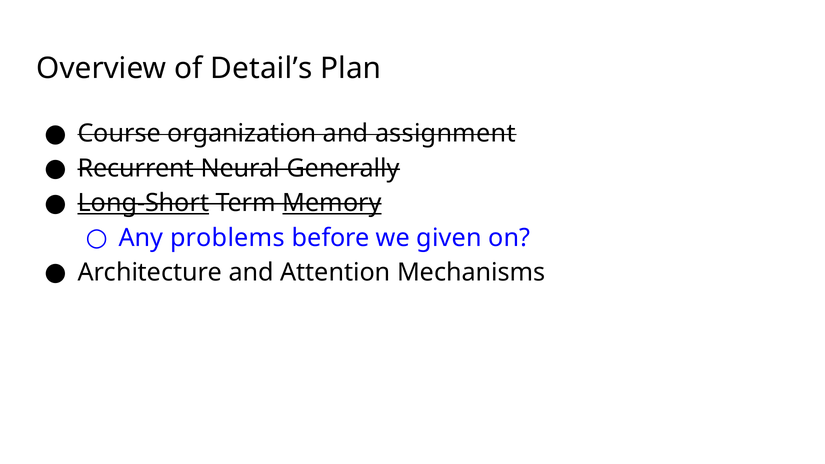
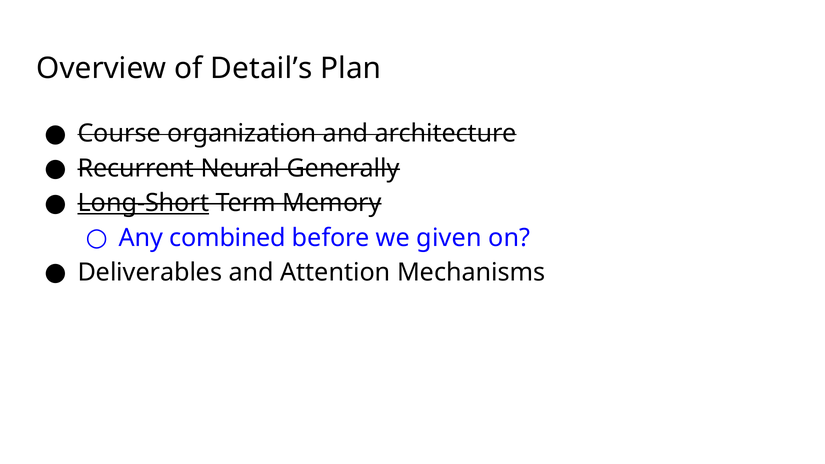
assignment: assignment -> architecture
Memory underline: present -> none
problems: problems -> combined
Architecture: Architecture -> Deliverables
